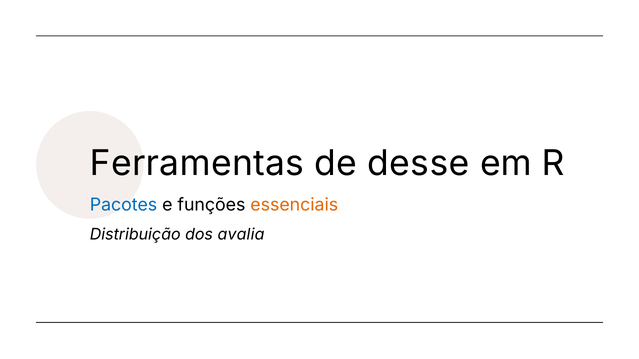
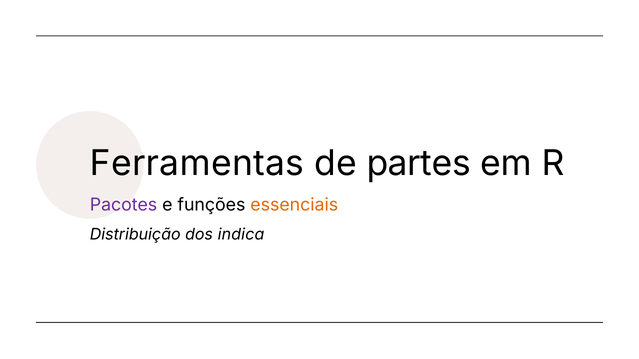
desse: desse -> partes
Pacotes colour: blue -> purple
avalia: avalia -> indica
